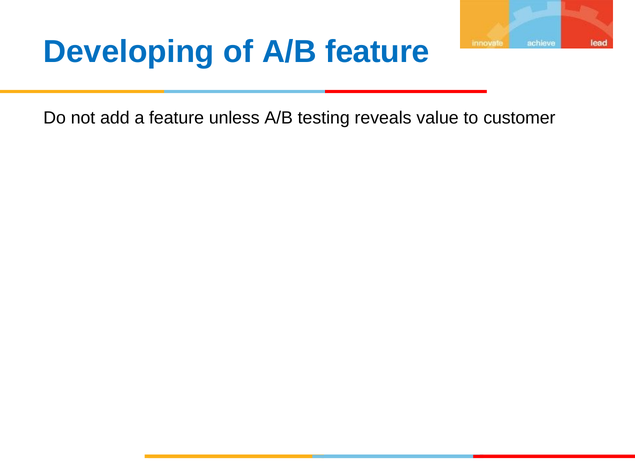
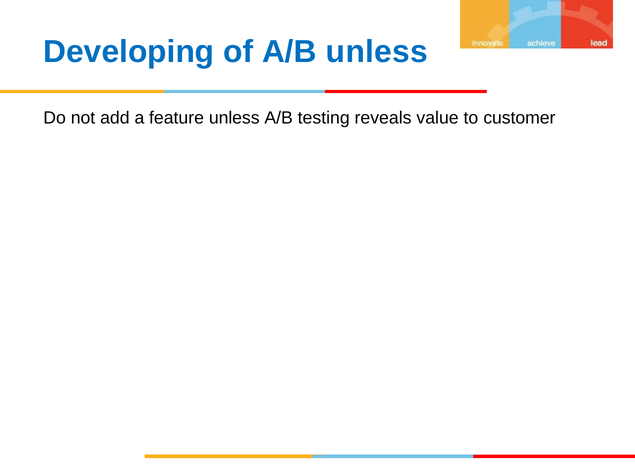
A/B feature: feature -> unless
